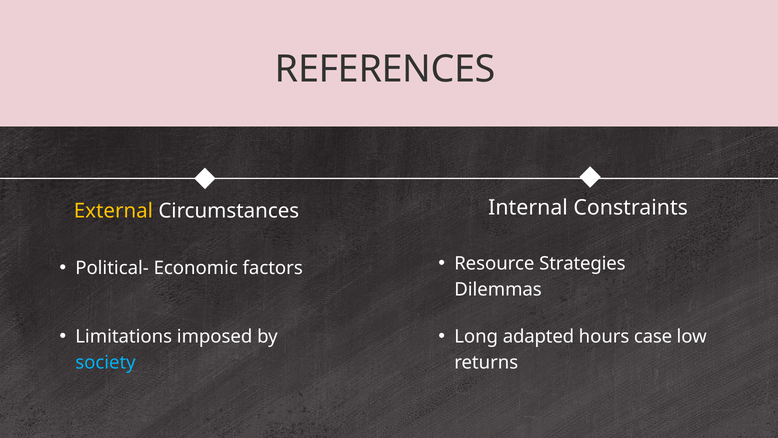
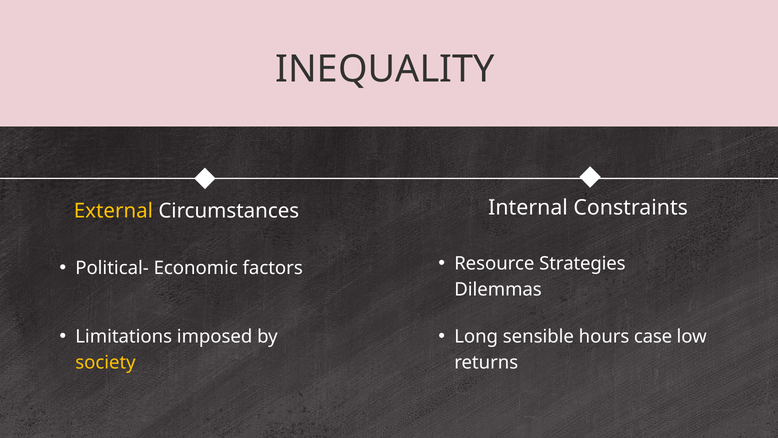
REFERENCES: REFERENCES -> INEQUALITY
adapted: adapted -> sensible
society colour: light blue -> yellow
